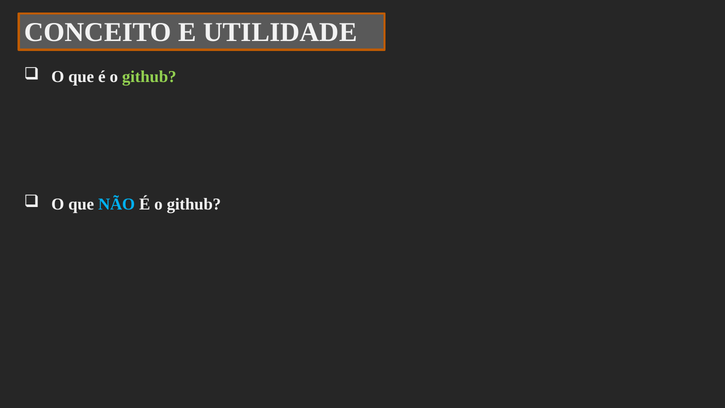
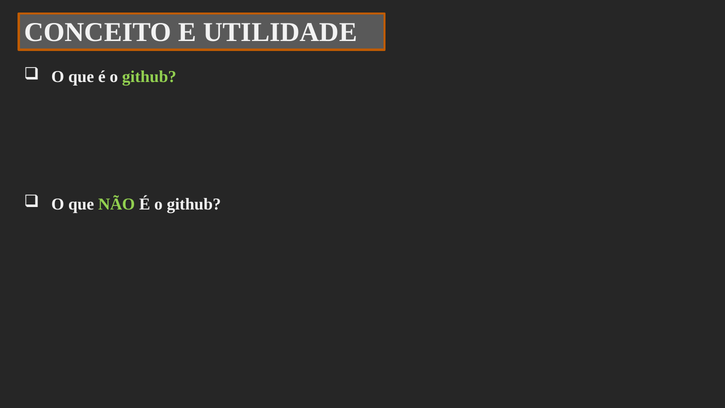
NÃO colour: light blue -> light green
